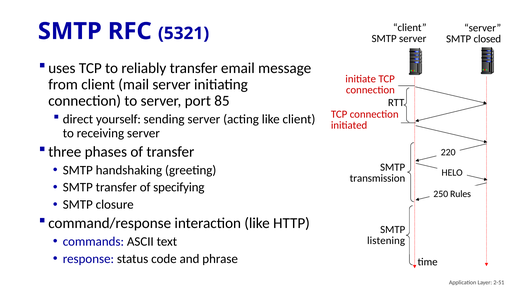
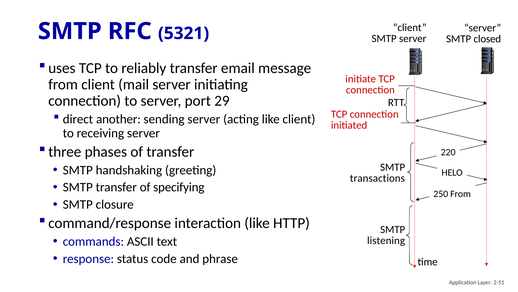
85: 85 -> 29
yourself: yourself -> another
transmission: transmission -> transactions
250 Rules: Rules -> From
